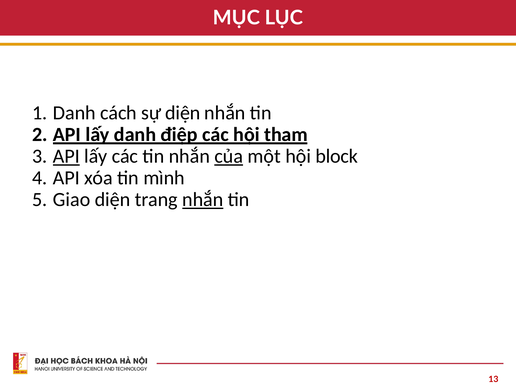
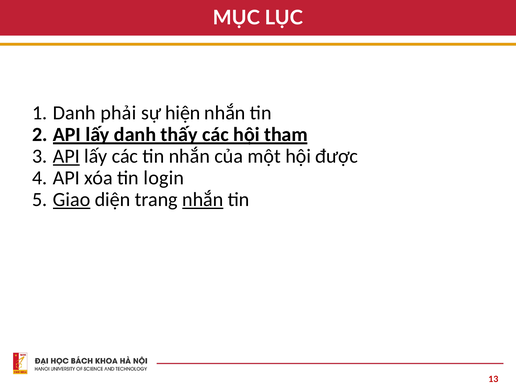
cách: cách -> phải
sự diện: diện -> hiện
điệp: điệp -> thấy
của underline: present -> none
block: block -> được
mình: mình -> login
Giao underline: none -> present
